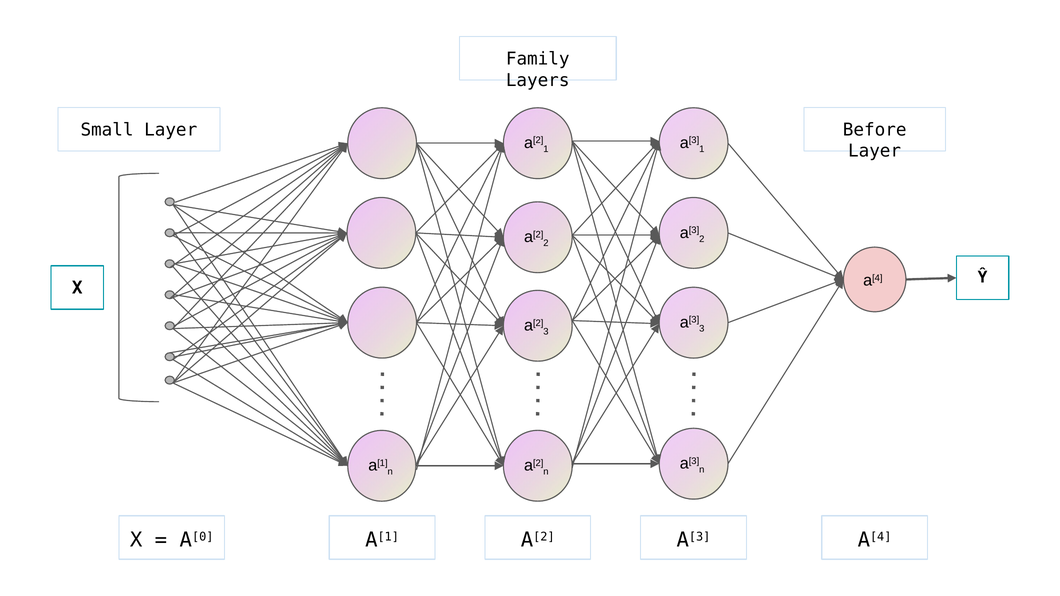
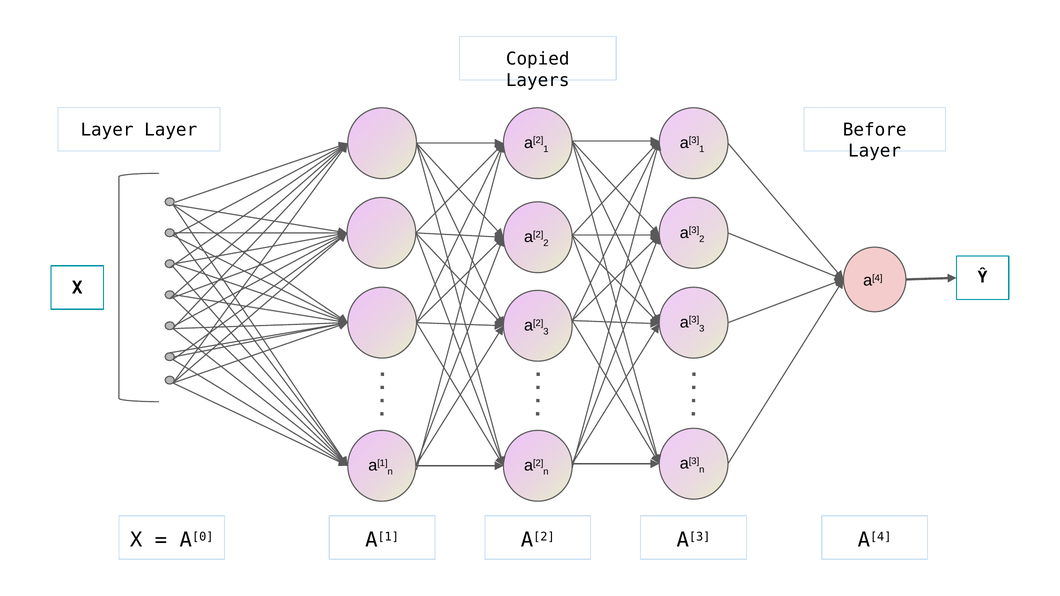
Family: Family -> Copied
Small at (107, 130): Small -> Layer
